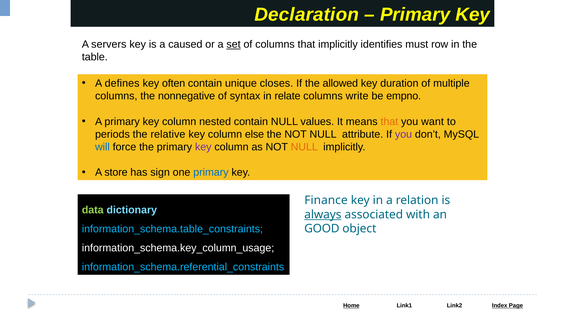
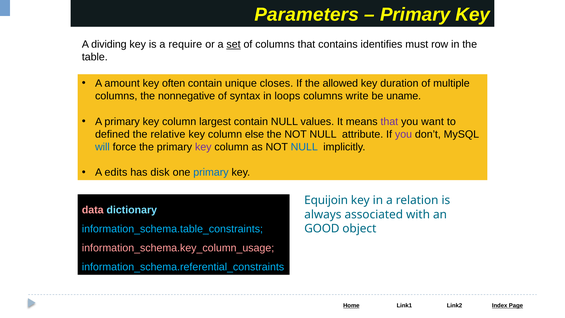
Declaration: Declaration -> Parameters
servers: servers -> dividing
caused: caused -> require
that implicitly: implicitly -> contains
defines: defines -> amount
relate: relate -> loops
empno: empno -> uname
nested: nested -> largest
that at (389, 121) colour: orange -> purple
periods: periods -> defined
NULL at (304, 147) colour: orange -> blue
store: store -> edits
sign: sign -> disk
Finance: Finance -> Equijoin
data colour: light green -> pink
always underline: present -> none
information_schema.key_column_usage colour: white -> pink
